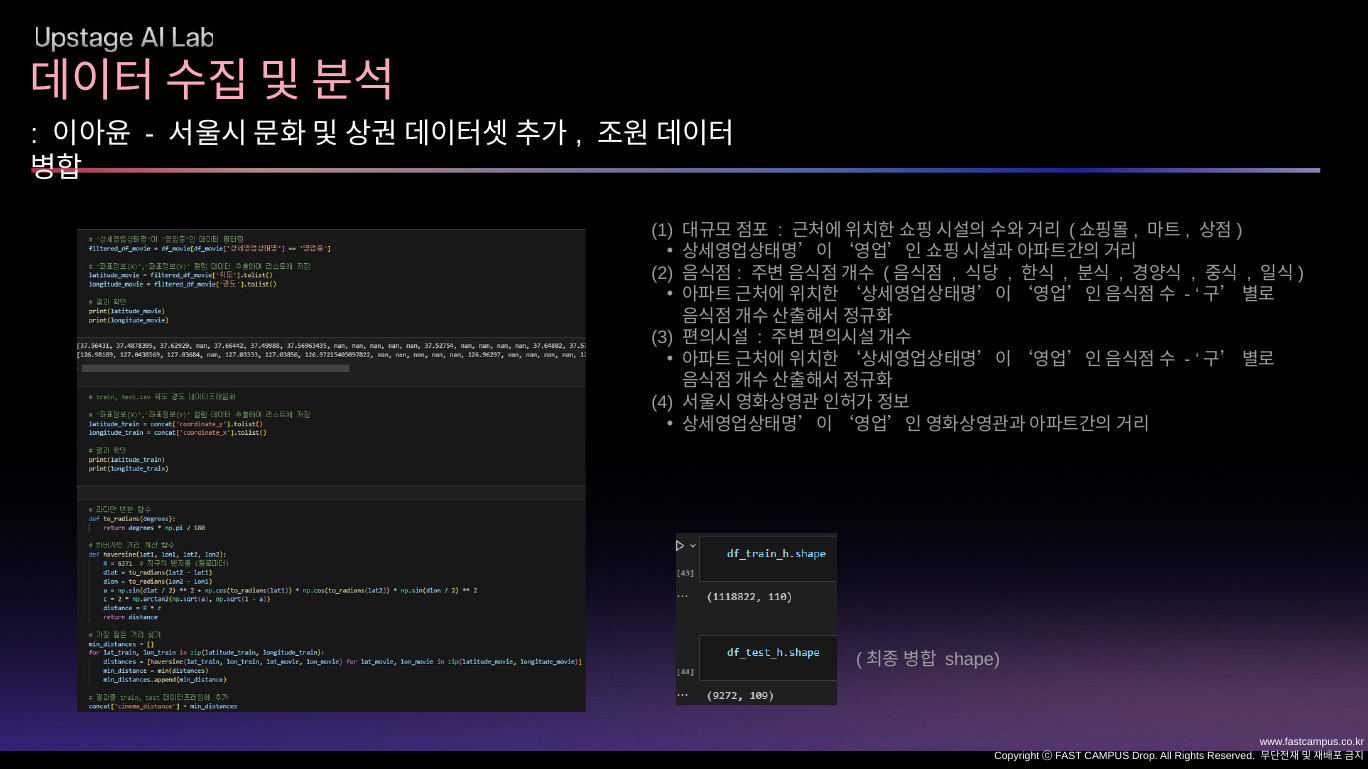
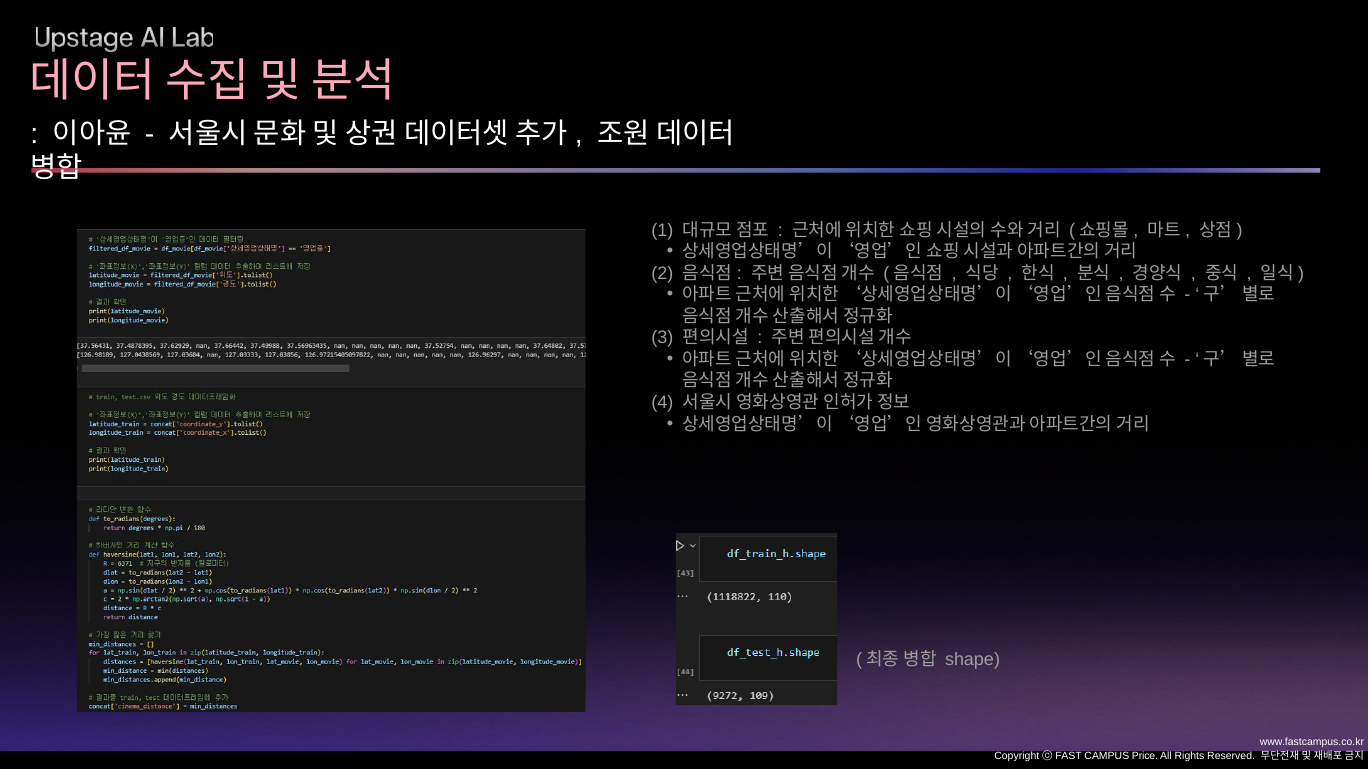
Drop: Drop -> Price
